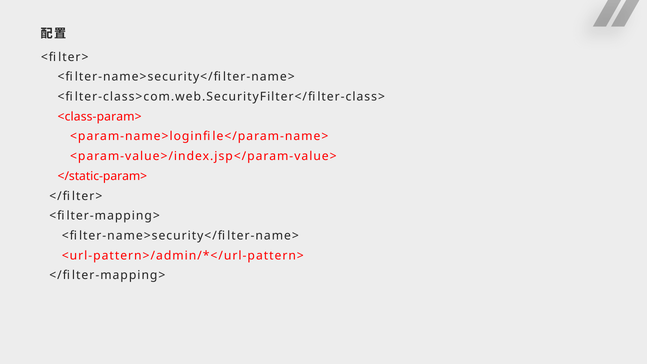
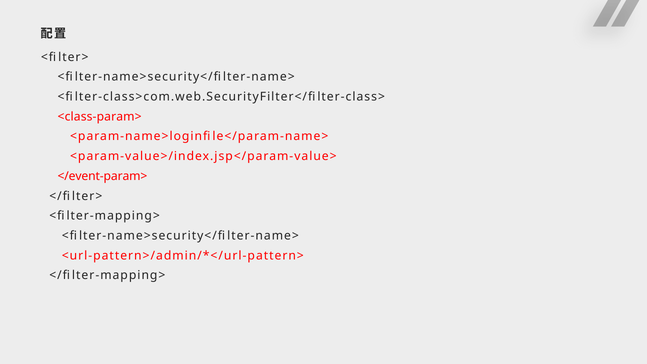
</static-param>: </static-param> -> </event-param>
